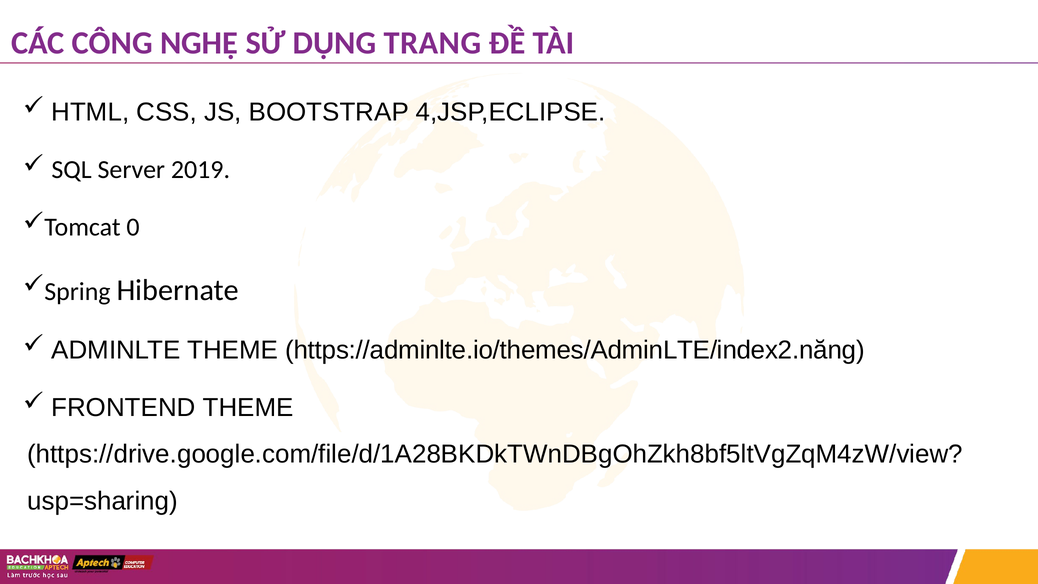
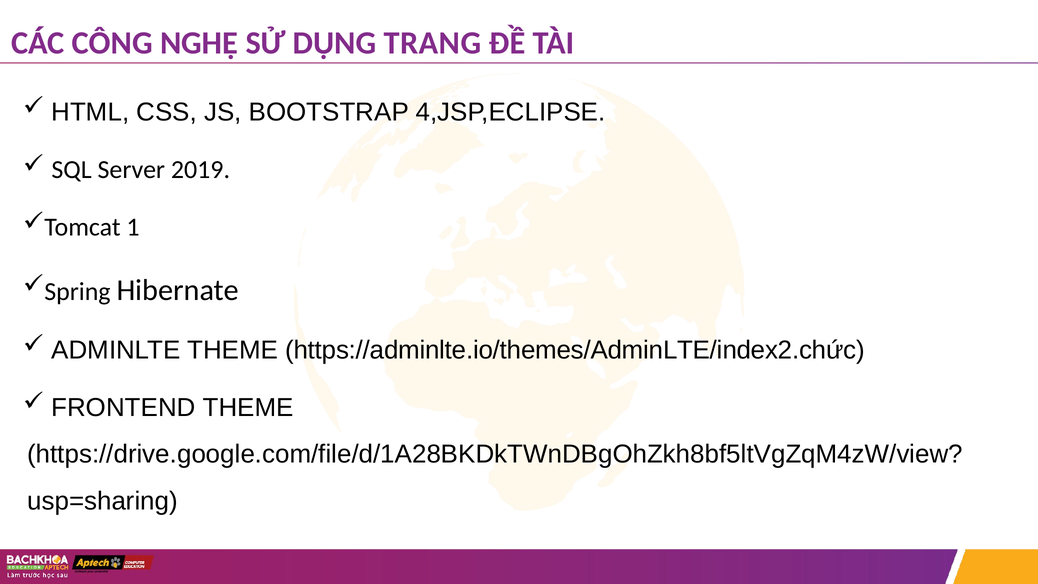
0: 0 -> 1
https://adminlte.io/themes/AdminLTE/index2.năng: https://adminlte.io/themes/AdminLTE/index2.năng -> https://adminlte.io/themes/AdminLTE/index2.chức
